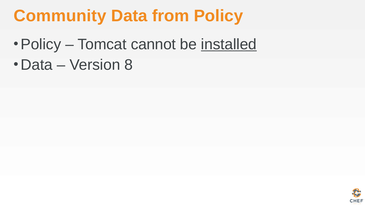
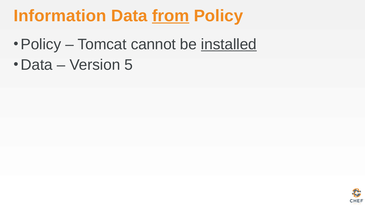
Community: Community -> Information
from underline: none -> present
8: 8 -> 5
